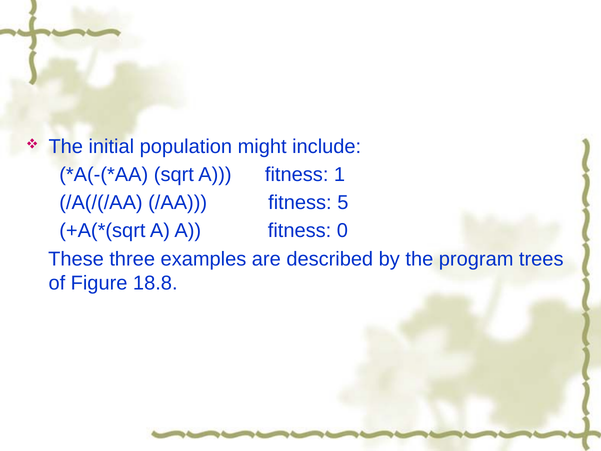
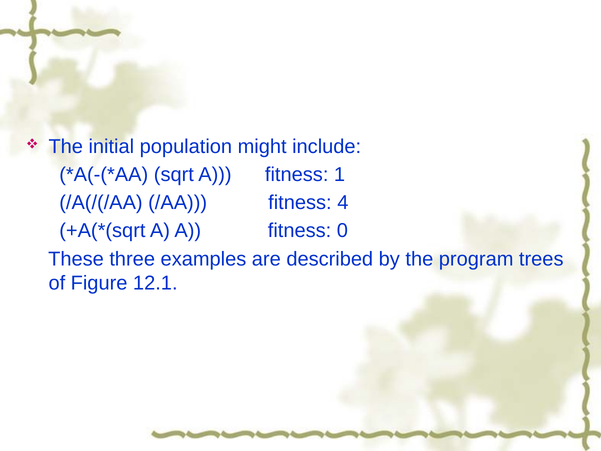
5: 5 -> 4
18.8: 18.8 -> 12.1
